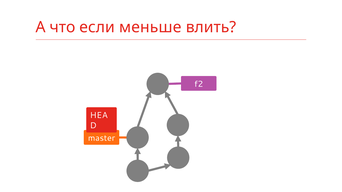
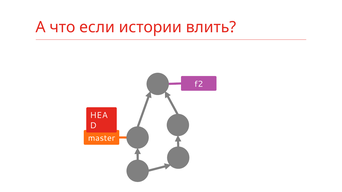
меньше: меньше -> истории
